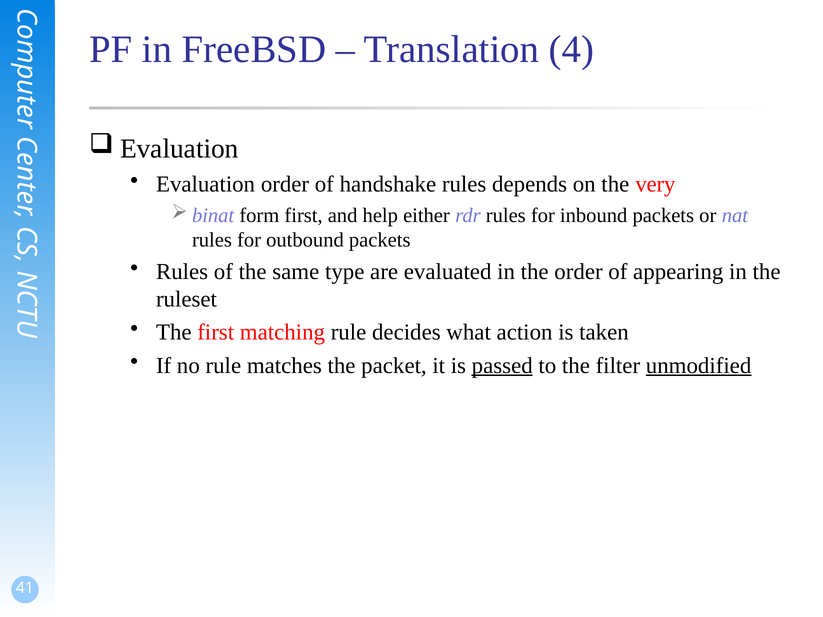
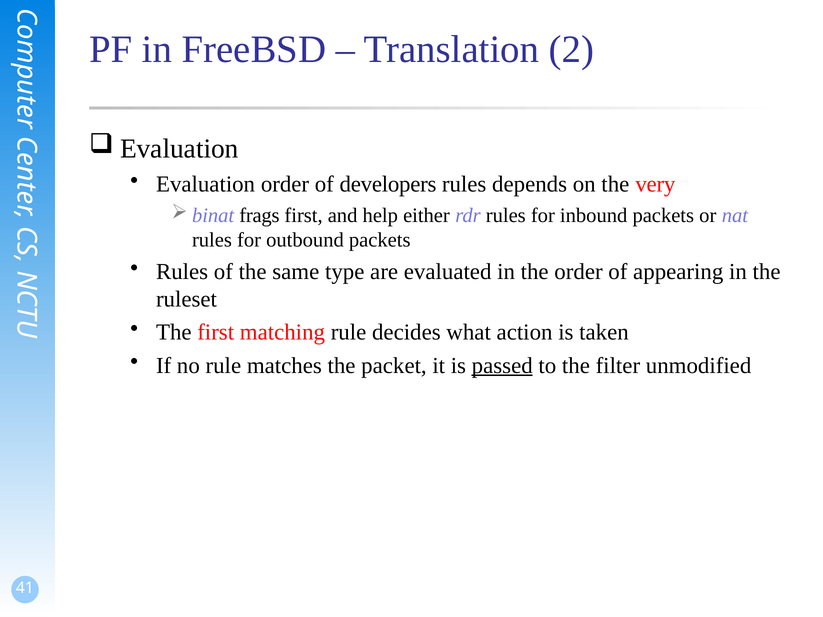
4: 4 -> 2
handshake: handshake -> developers
form: form -> frags
unmodified underline: present -> none
